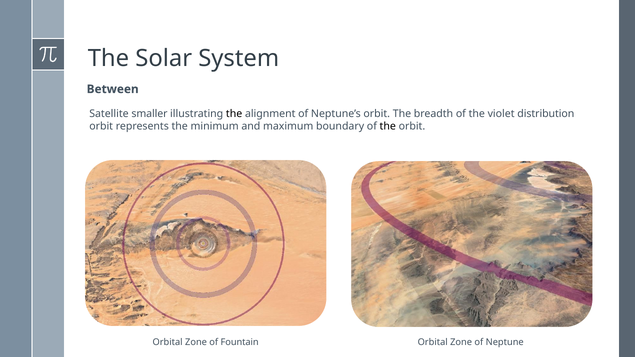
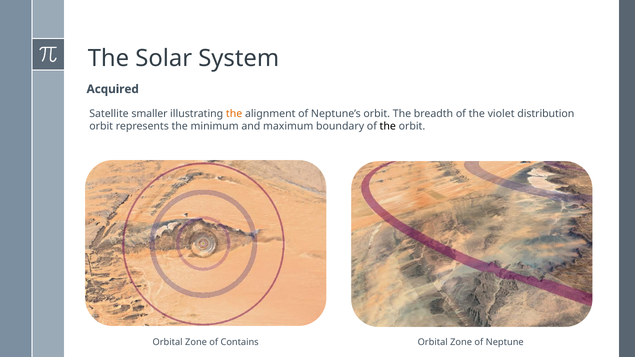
Between: Between -> Acquired
the at (234, 114) colour: black -> orange
Fountain: Fountain -> Contains
